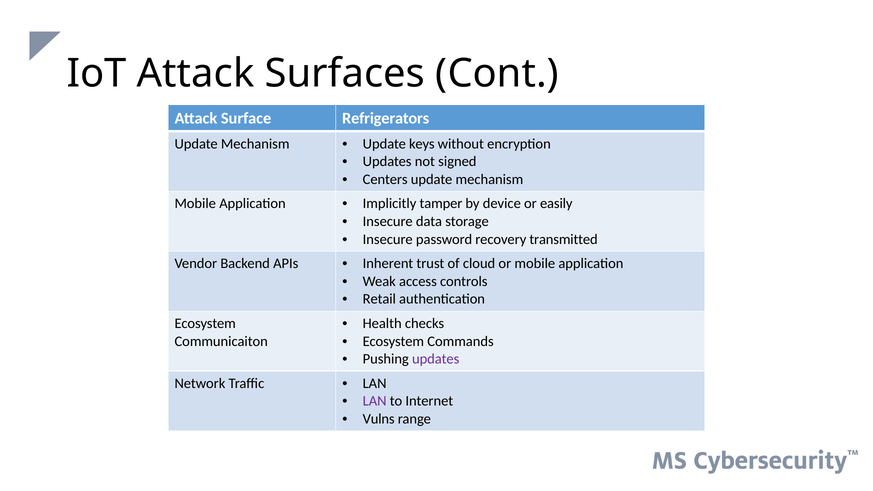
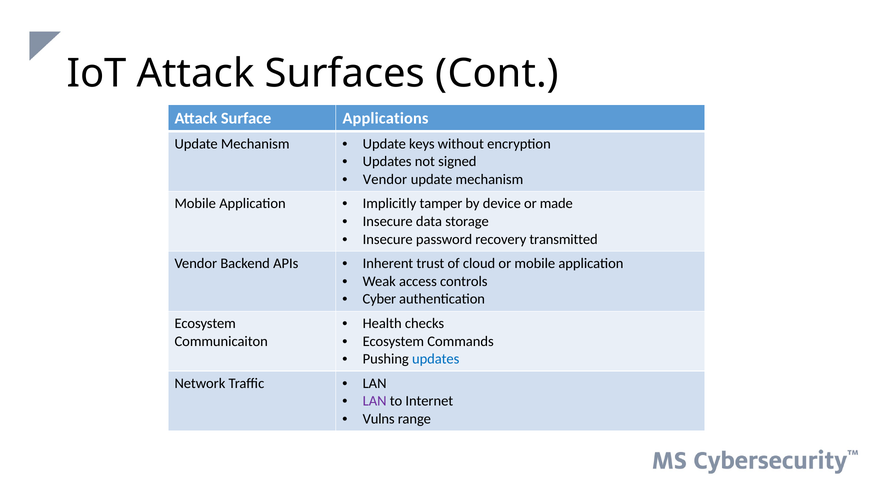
Refrigerators: Refrigerators -> Applications
Centers at (385, 179): Centers -> Vendor
easily: easily -> made
Retail: Retail -> Cyber
updates at (436, 359) colour: purple -> blue
